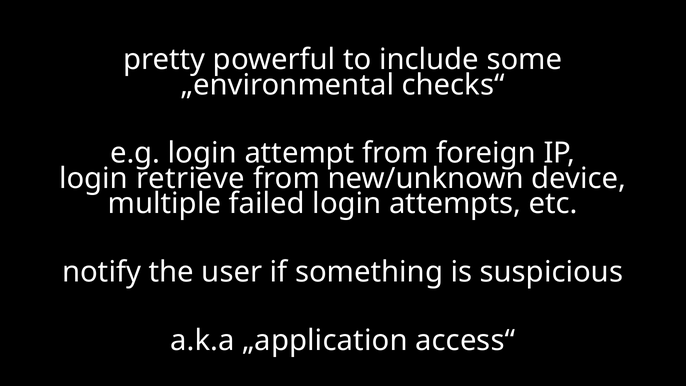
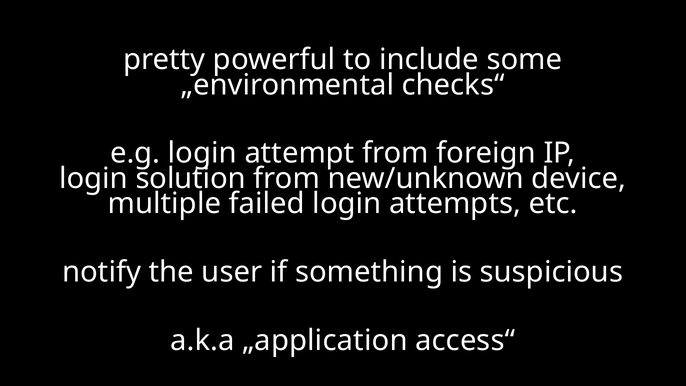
retrieve: retrieve -> solution
